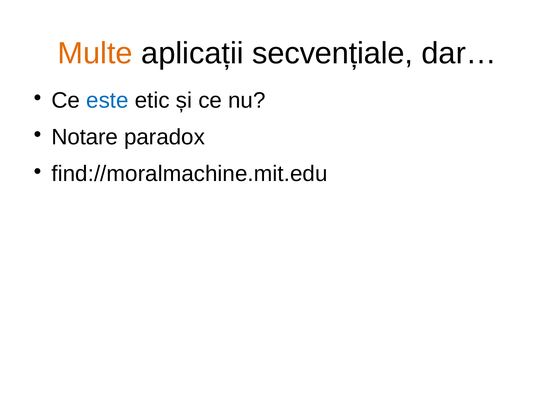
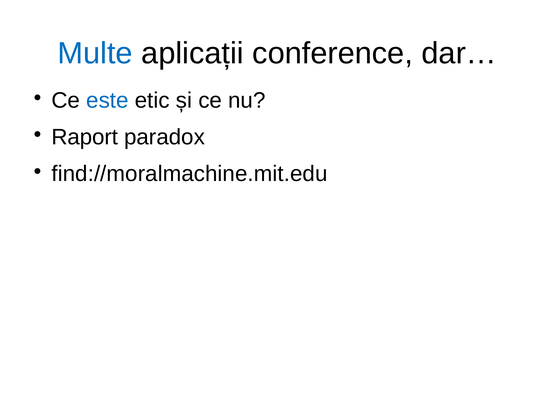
Multe colour: orange -> blue
secvențiale: secvențiale -> conference
Notare: Notare -> Raport
